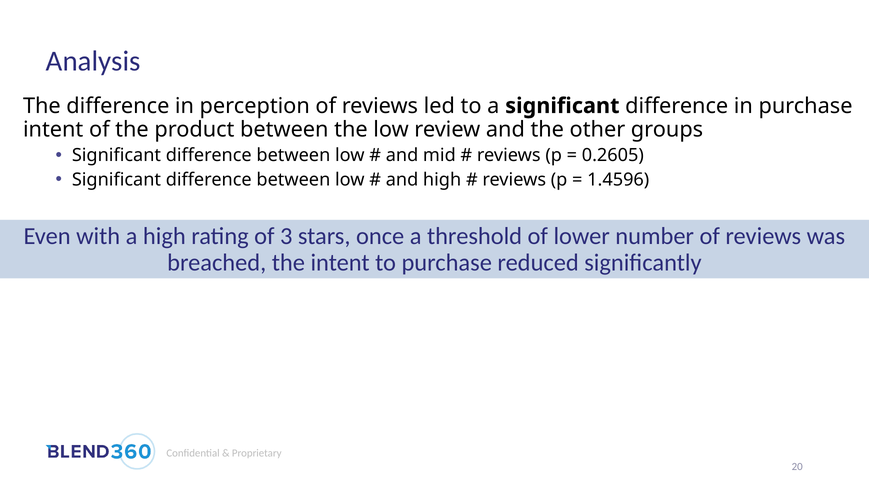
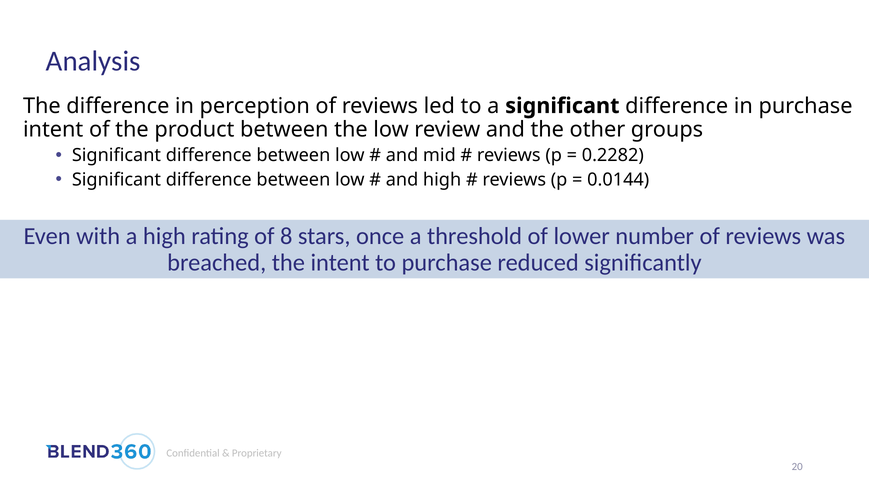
0.2605: 0.2605 -> 0.2282
1.4596: 1.4596 -> 0.0144
3: 3 -> 8
